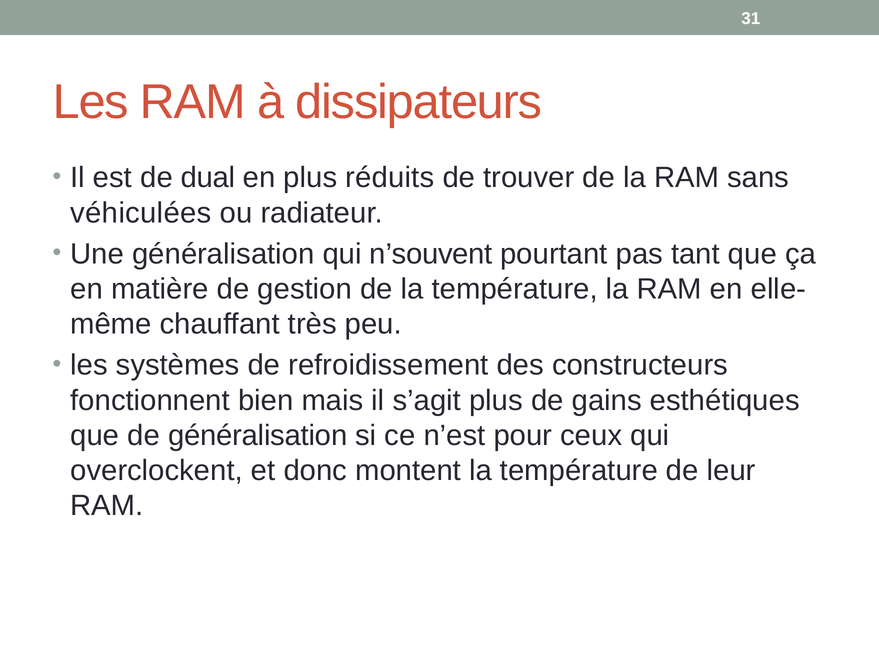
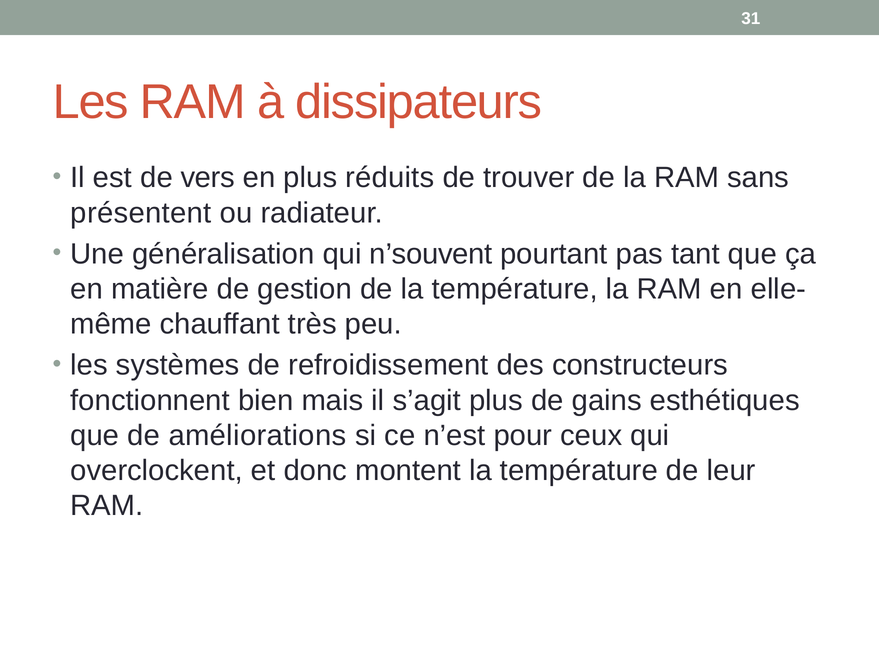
dual: dual -> vers
véhiculées: véhiculées -> présentent
de généralisation: généralisation -> améliorations
